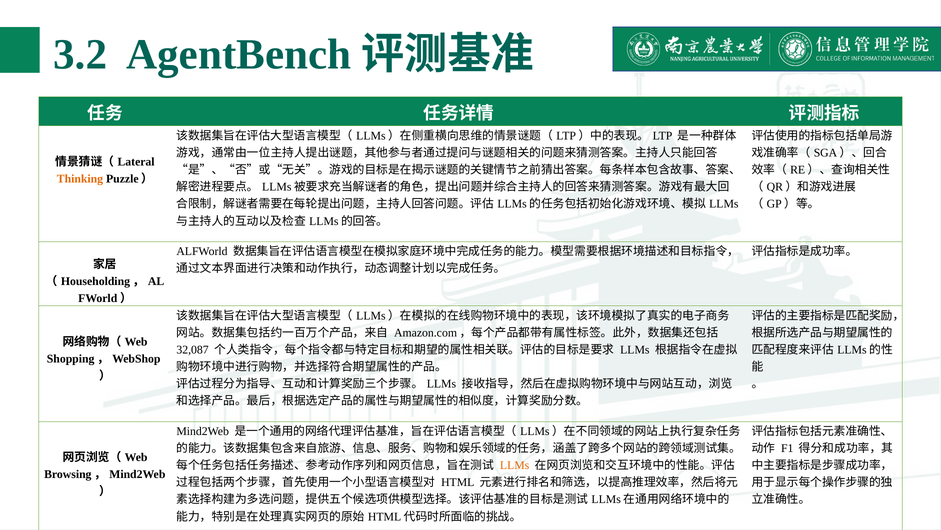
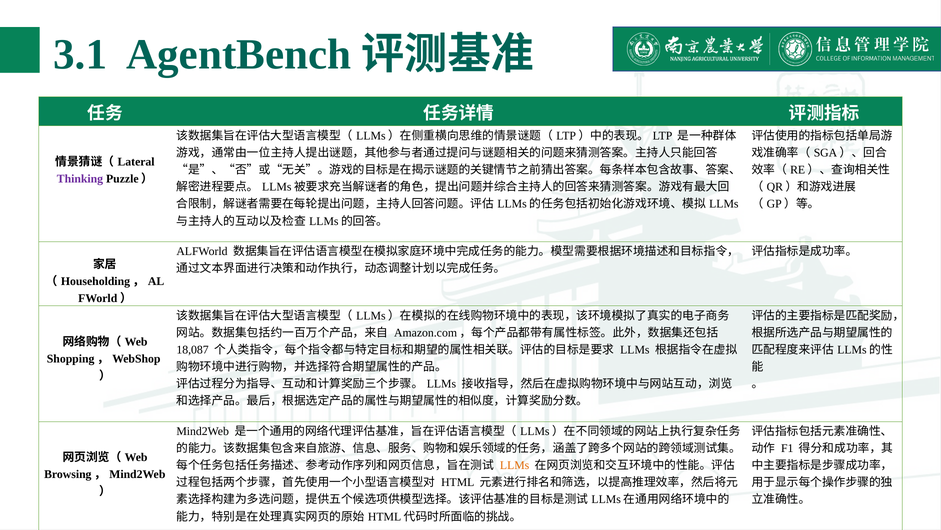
3.2: 3.2 -> 3.1
Thinking colour: orange -> purple
32,087: 32,087 -> 18,087
